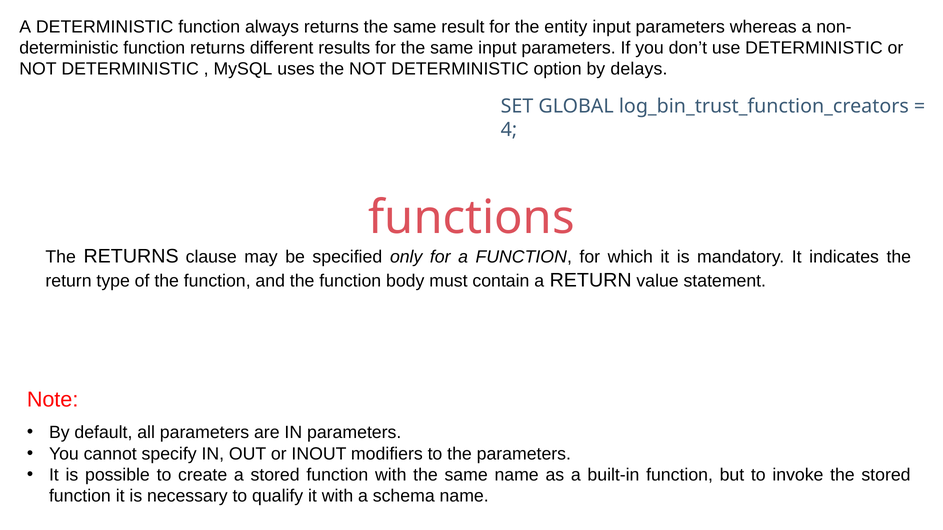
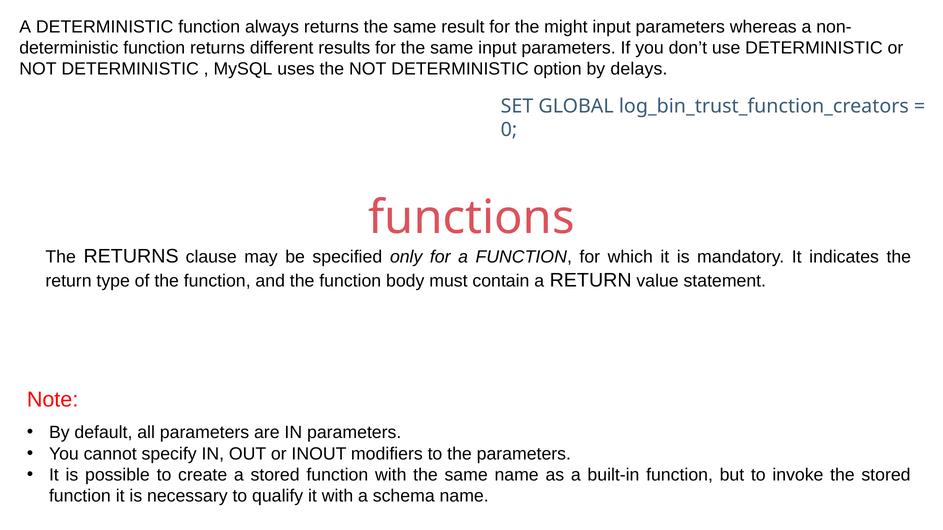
entity: entity -> might
4: 4 -> 0
